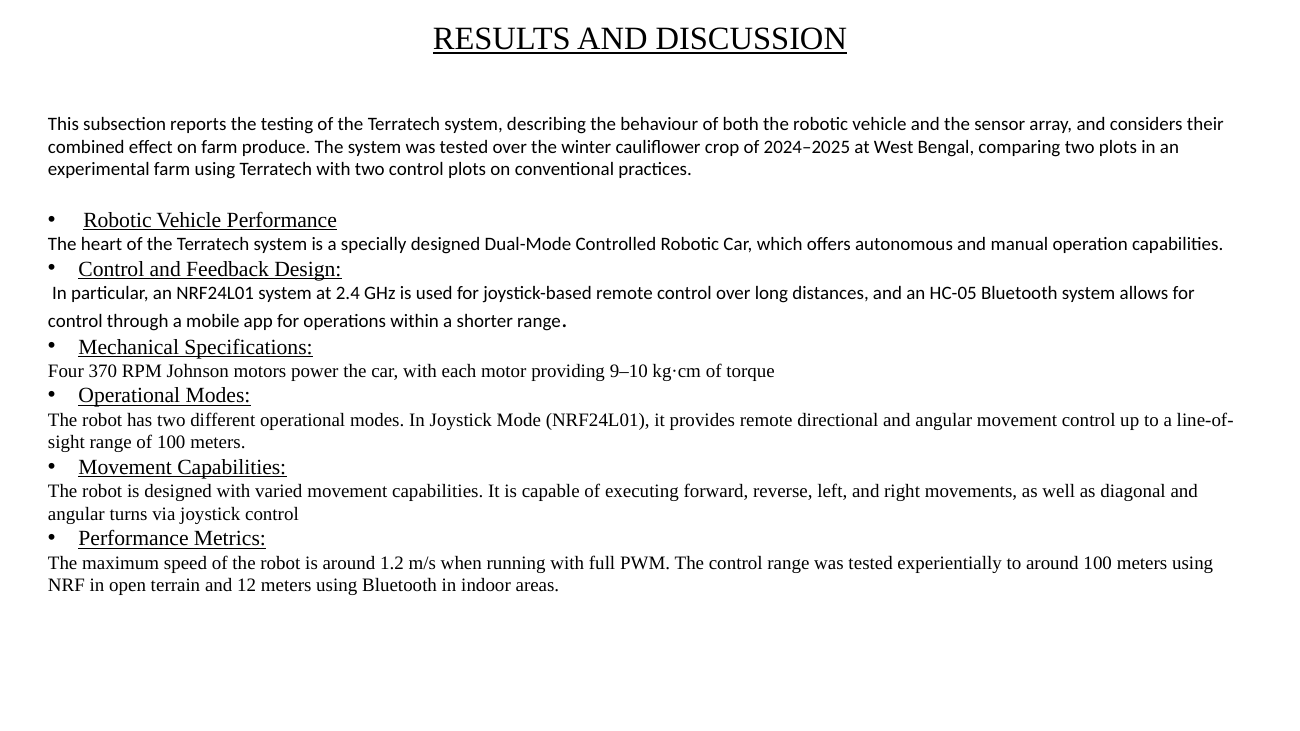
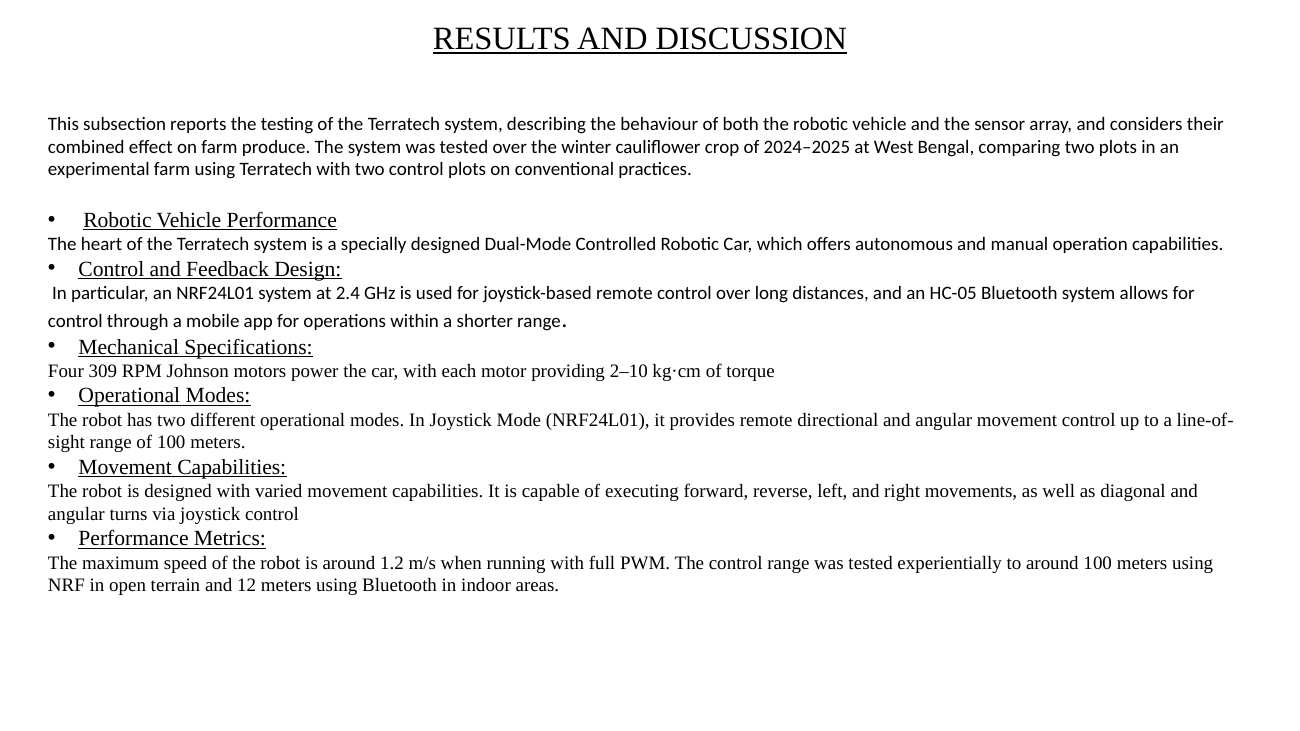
370: 370 -> 309
9–10: 9–10 -> 2–10
